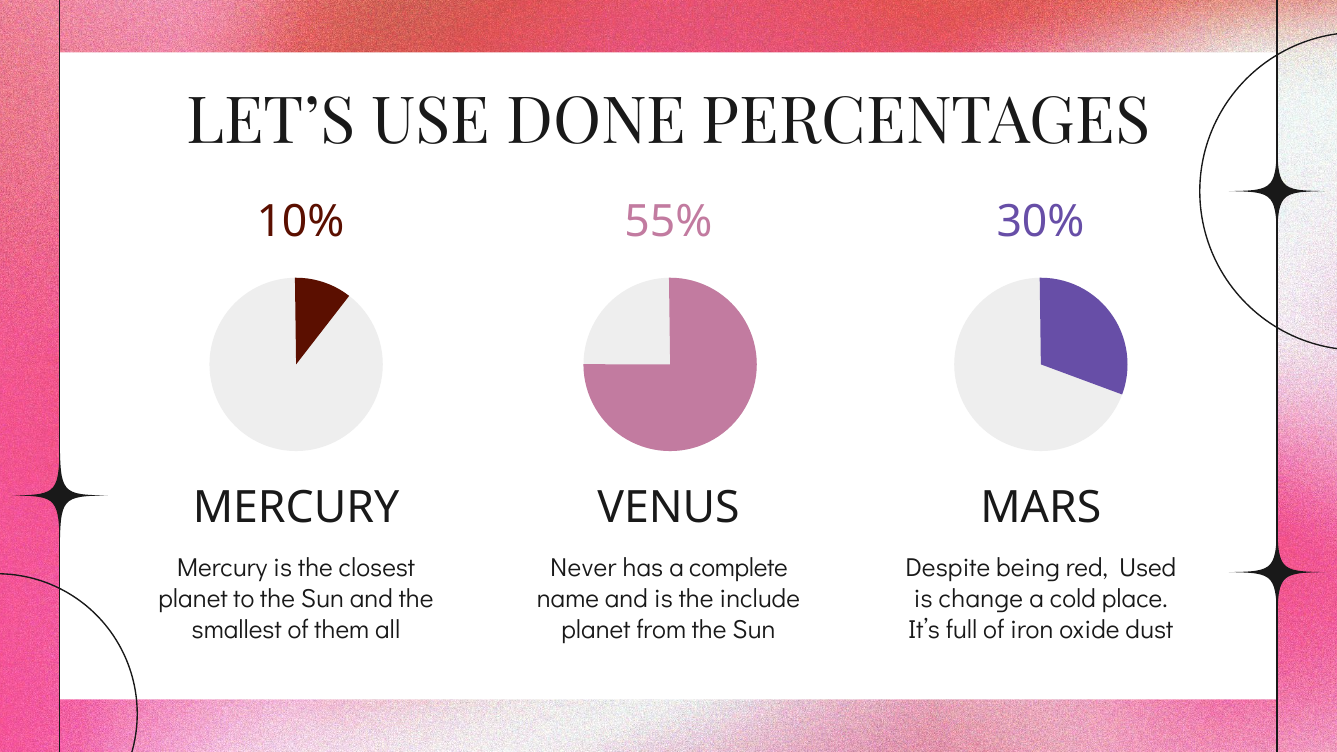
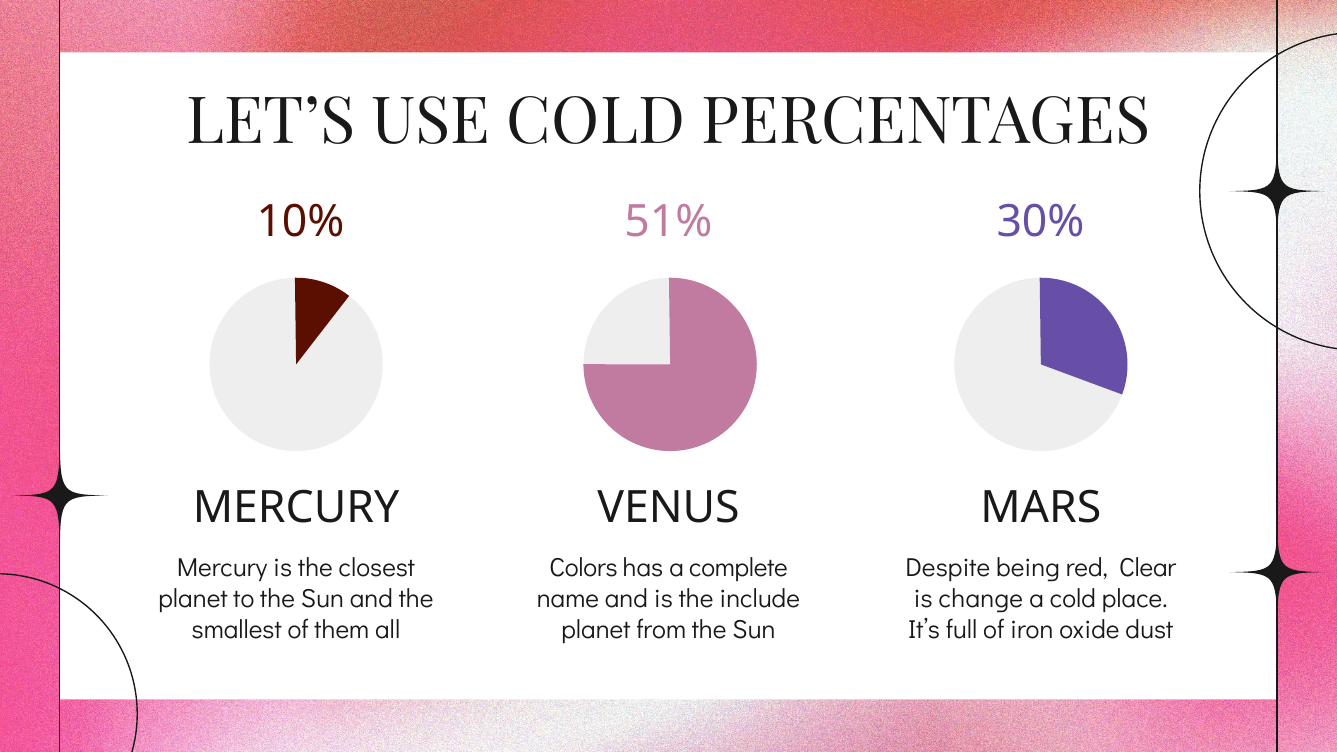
USE DONE: DONE -> COLD
55%: 55% -> 51%
Never: Never -> Colors
Used: Used -> Clear
